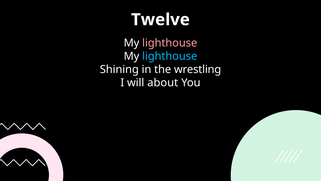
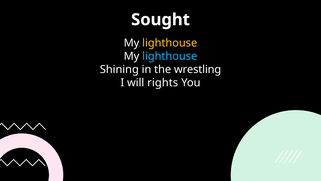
Twelve: Twelve -> Sought
lighthouse at (170, 43) colour: pink -> yellow
about: about -> rights
